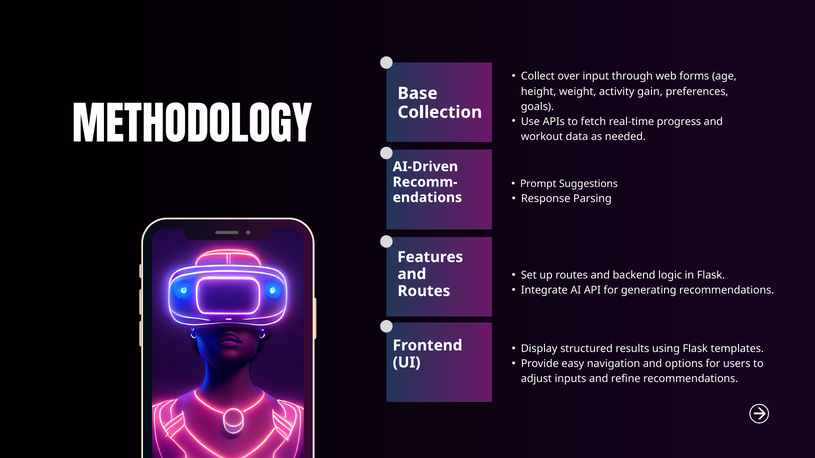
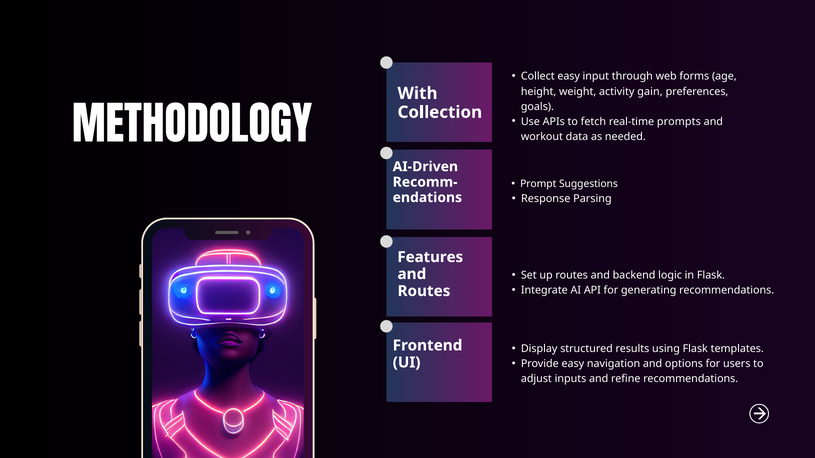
Collect over: over -> easy
Base: Base -> With
progress: progress -> prompts
